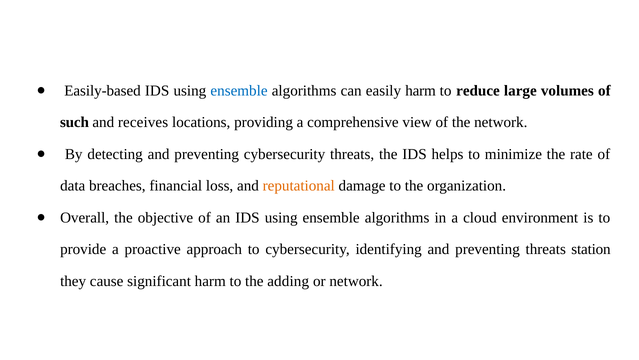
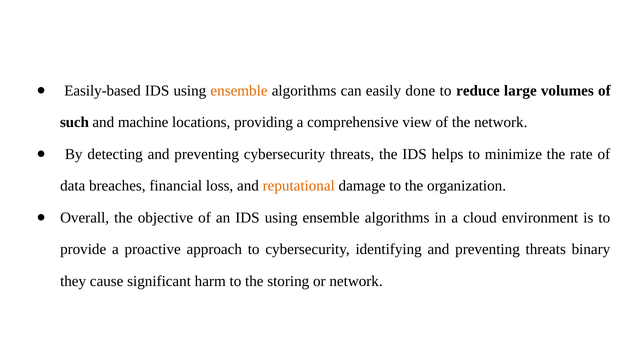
ensemble at (239, 90) colour: blue -> orange
easily harm: harm -> done
receives: receives -> machine
station: station -> binary
adding: adding -> storing
